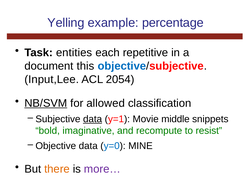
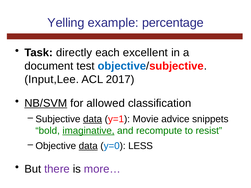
entities: entities -> directly
repetitive: repetitive -> excellent
this: this -> test
2054: 2054 -> 2017
middle: middle -> advice
imaginative underline: none -> present
data at (88, 146) underline: none -> present
MINE: MINE -> LESS
there colour: orange -> purple
